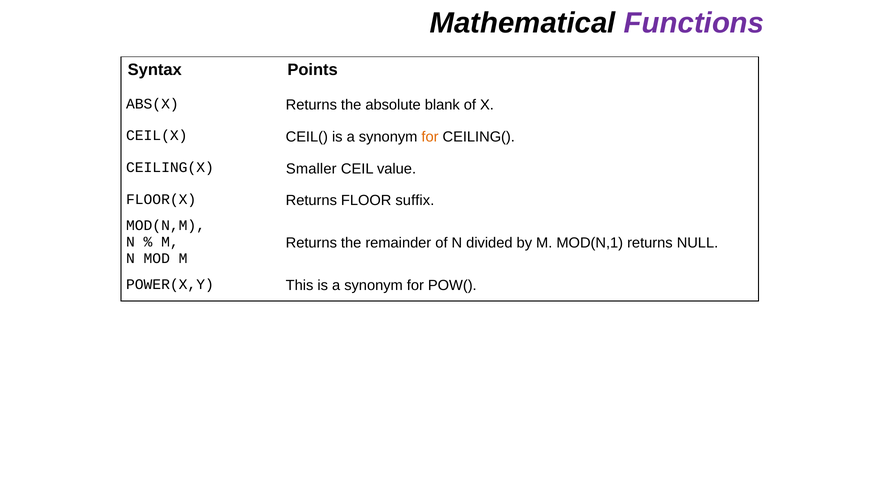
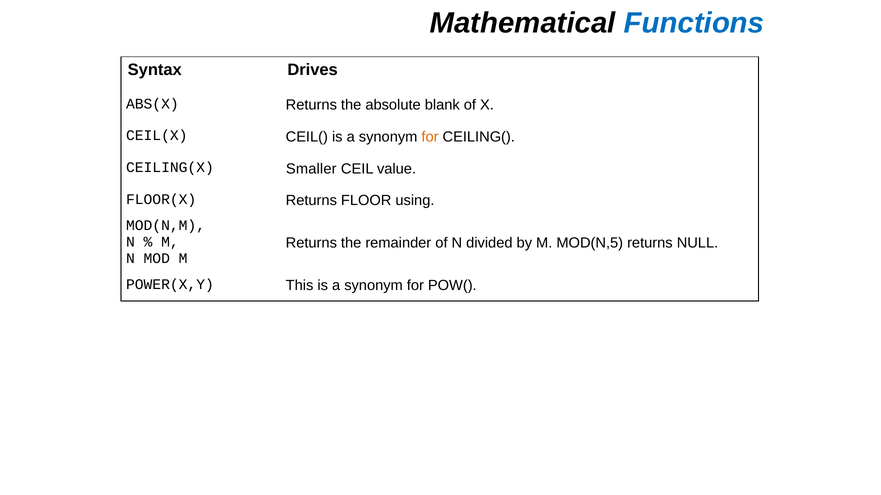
Functions colour: purple -> blue
Points: Points -> Drives
suffix: suffix -> using
MOD(N,1: MOD(N,1 -> MOD(N,5
